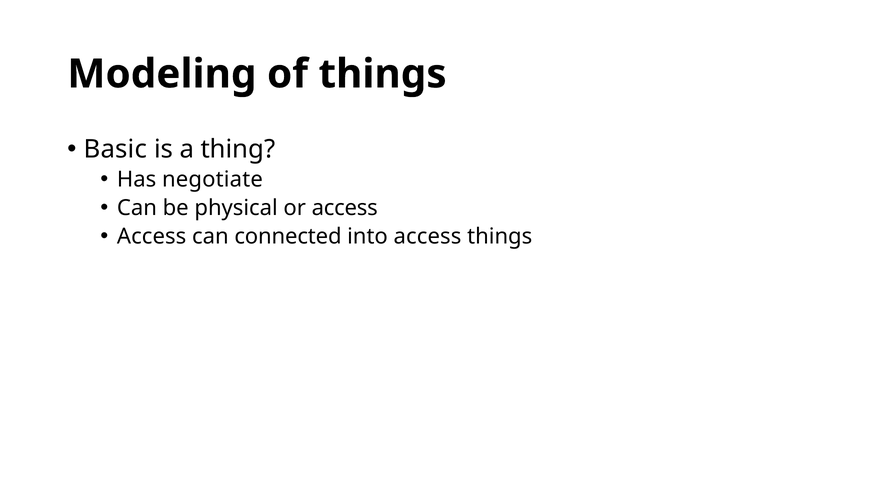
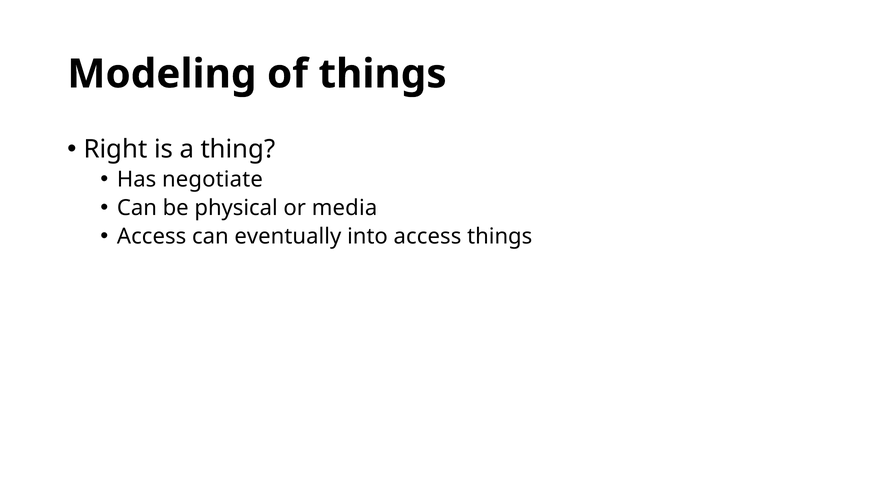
Basic: Basic -> Right
or access: access -> media
connected: connected -> eventually
